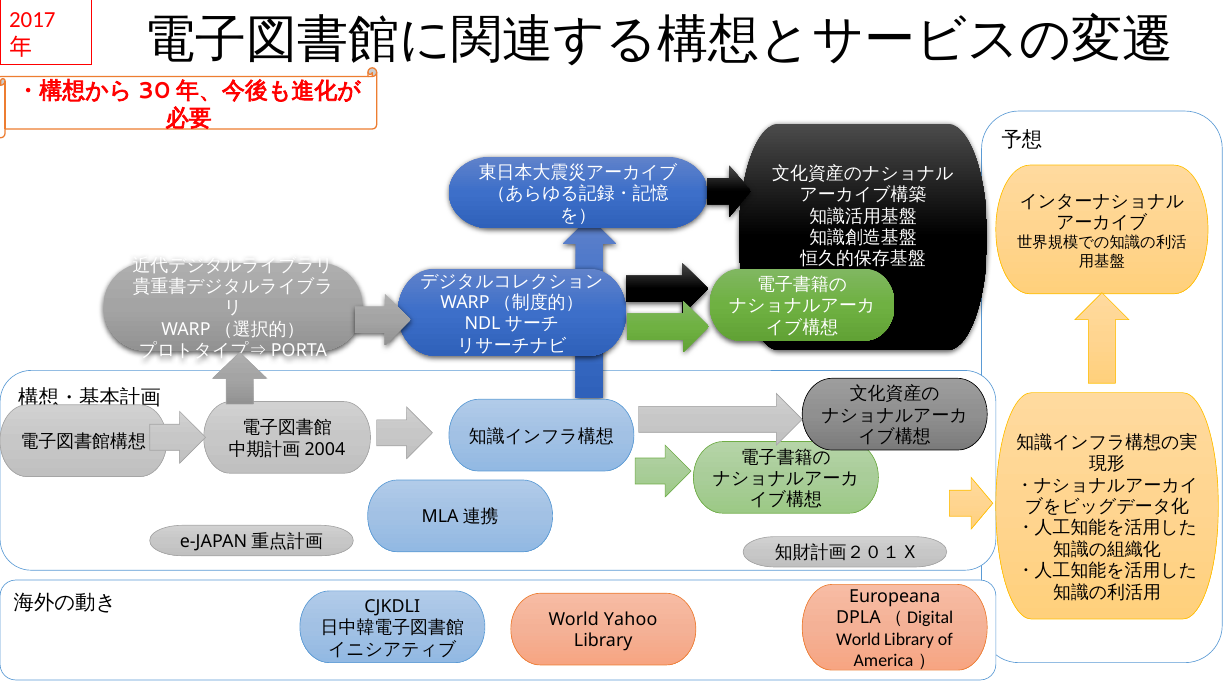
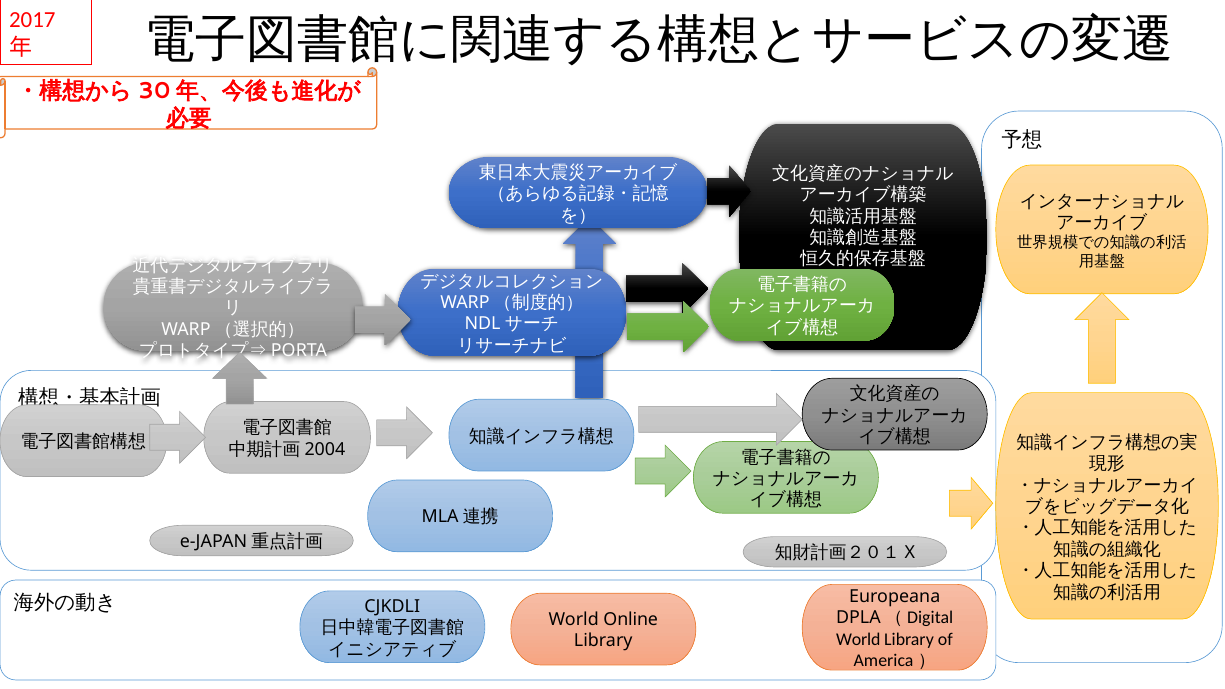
Yahoo: Yahoo -> Online
